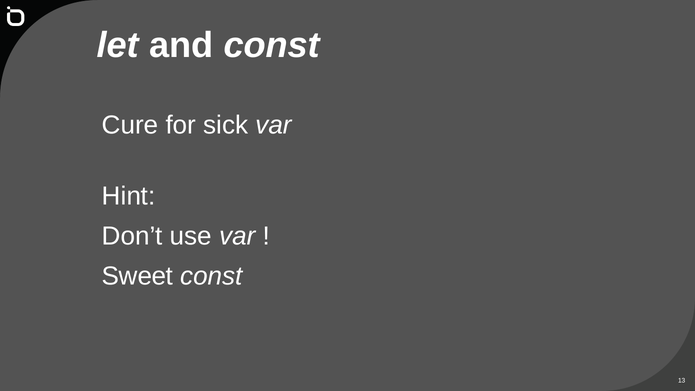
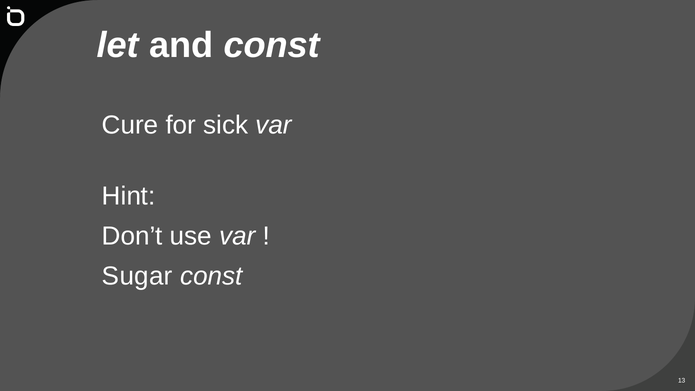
Sweet: Sweet -> Sugar
